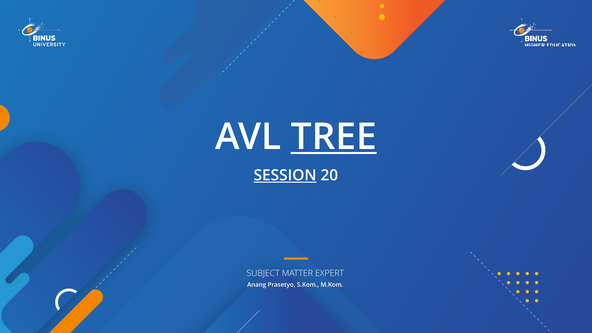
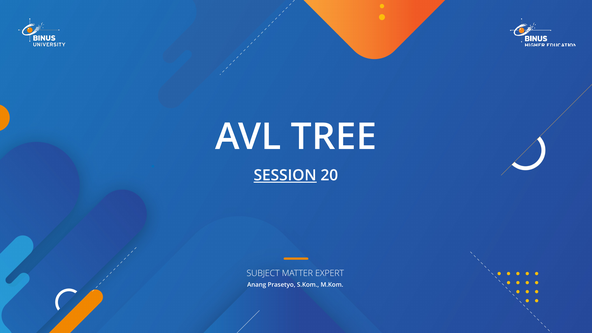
TREE underline: present -> none
